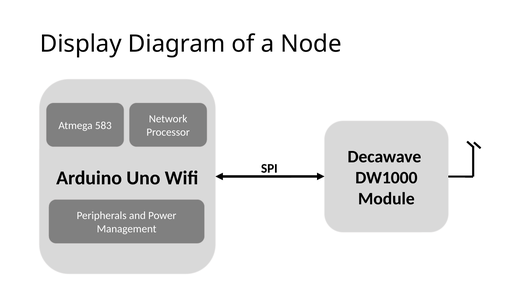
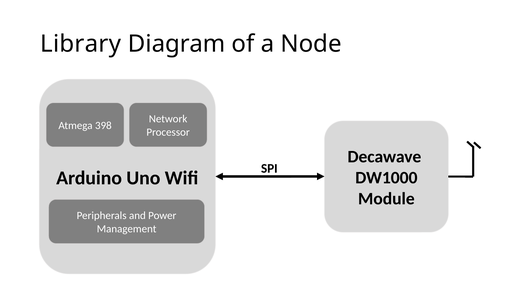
Display: Display -> Library
583: 583 -> 398
